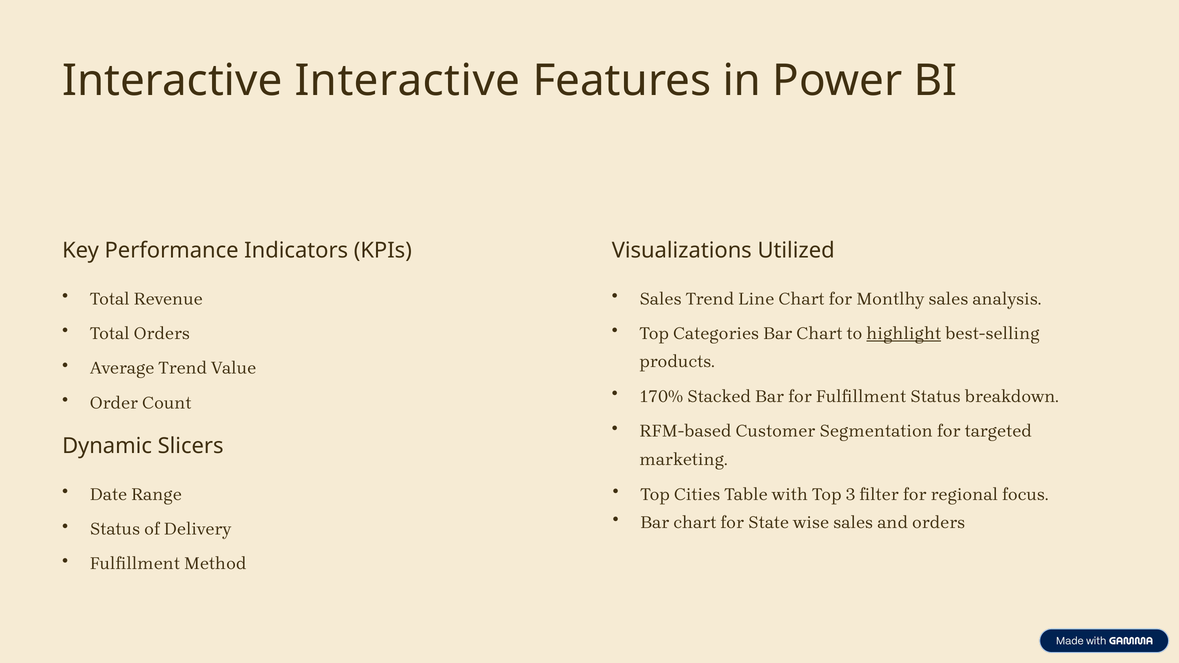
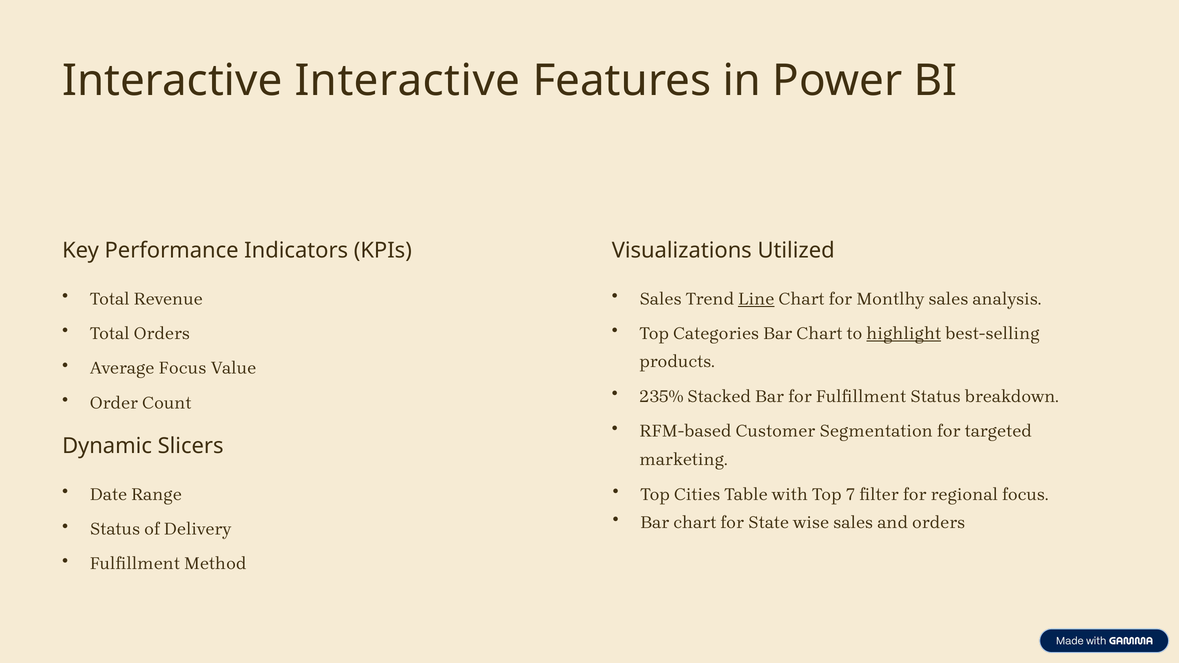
Line underline: none -> present
Average Trend: Trend -> Focus
170%: 170% -> 235%
3: 3 -> 7
